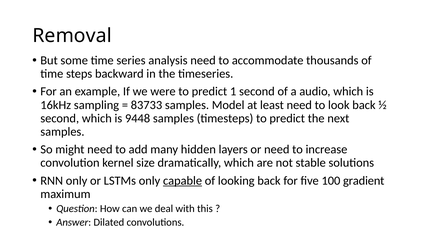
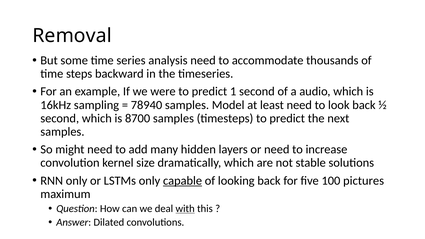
83733: 83733 -> 78940
9448: 9448 -> 8700
gradient: gradient -> pictures
with underline: none -> present
